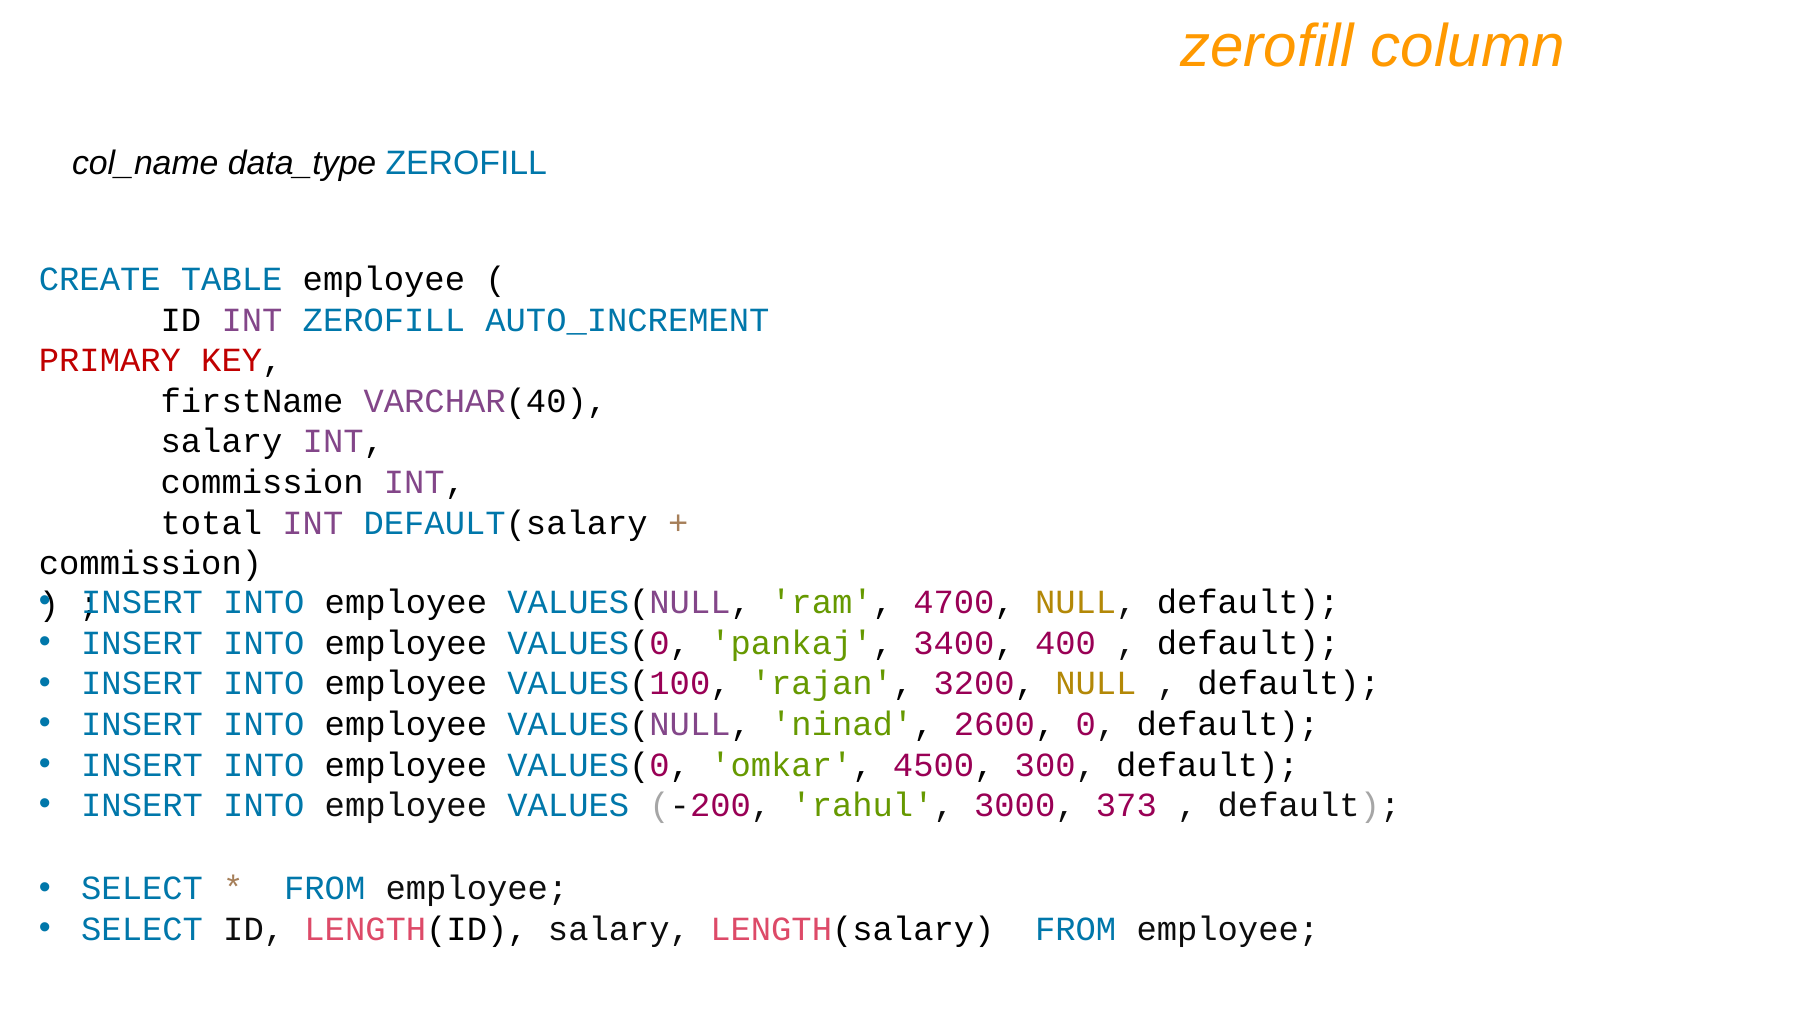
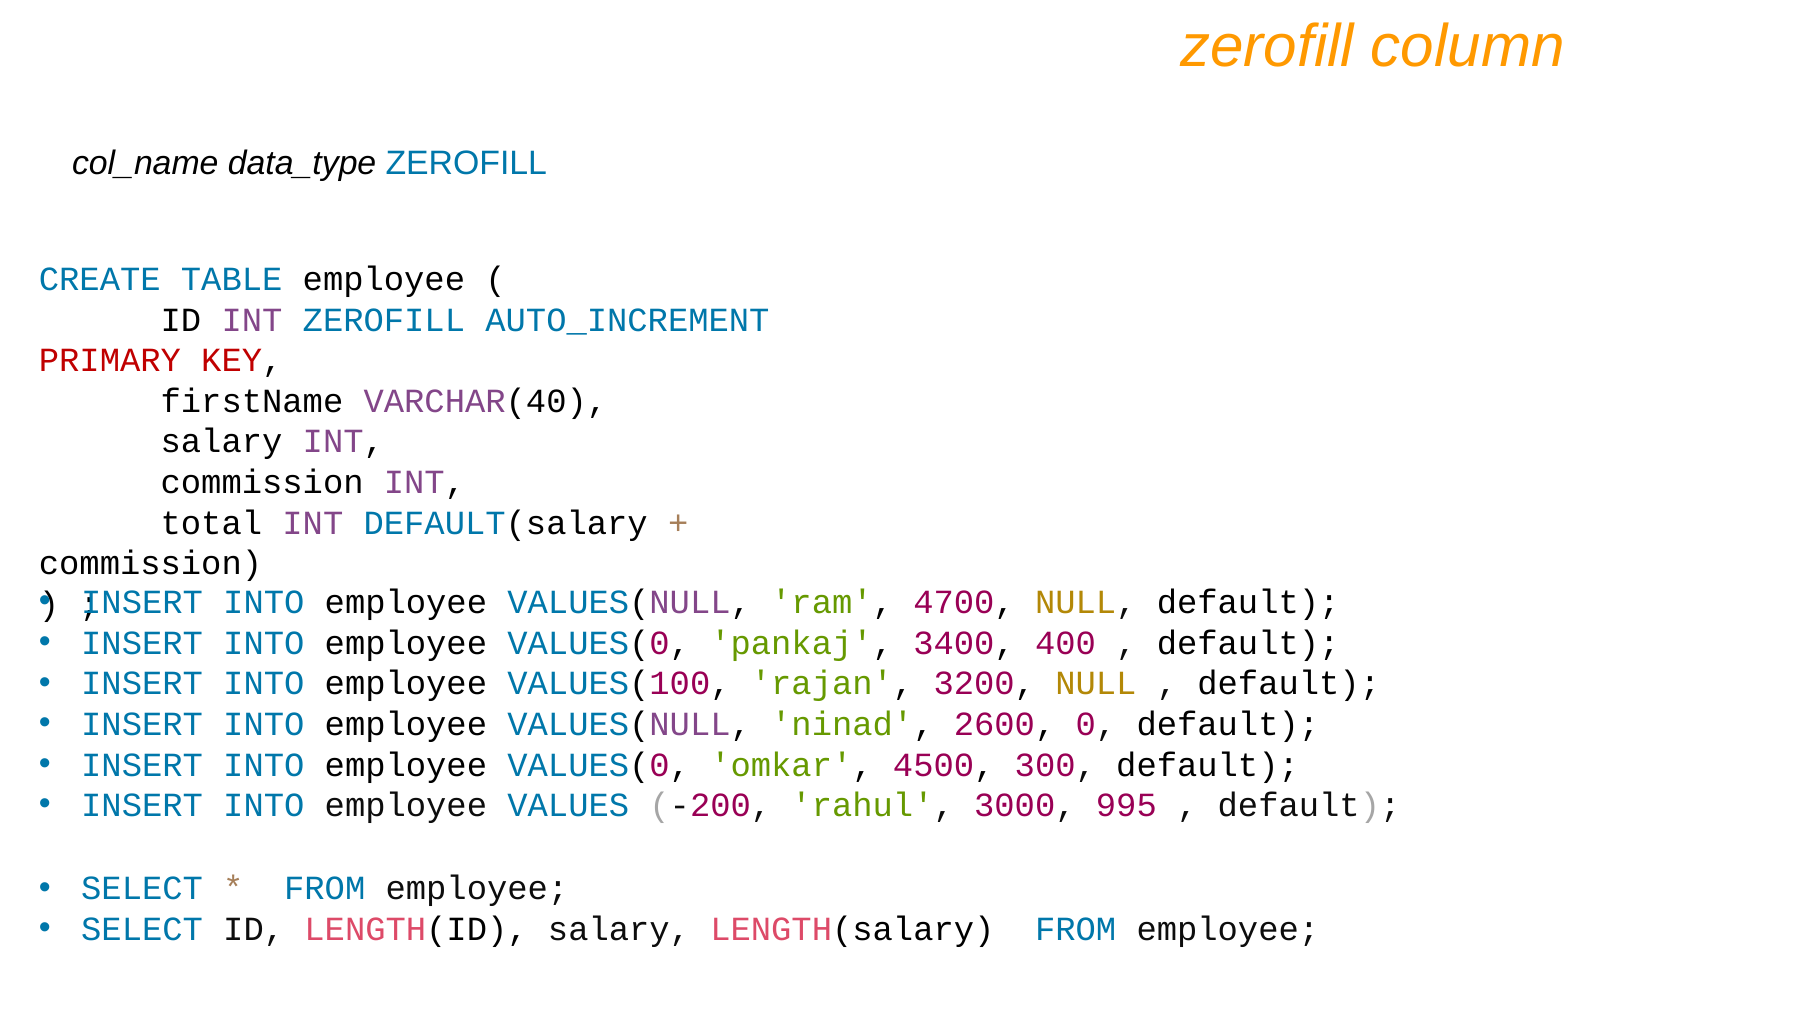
373: 373 -> 995
